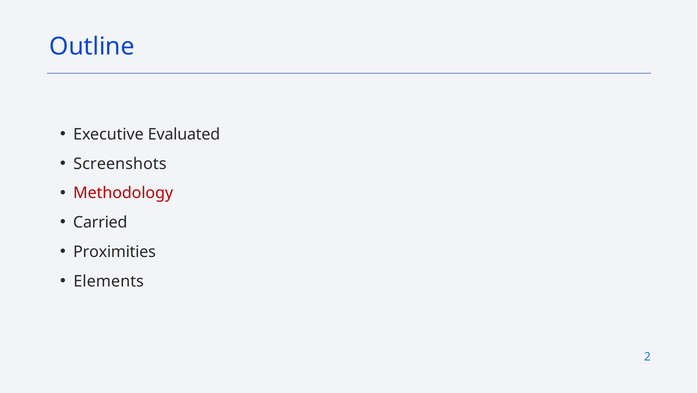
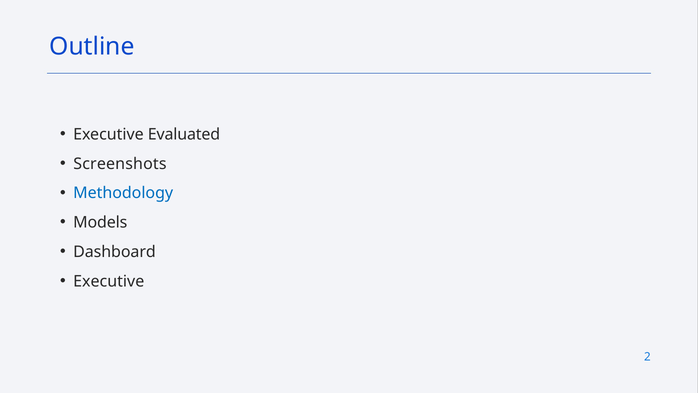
Methodology colour: red -> blue
Carried: Carried -> Models
Proximities: Proximities -> Dashboard
Elements at (109, 281): Elements -> Executive
